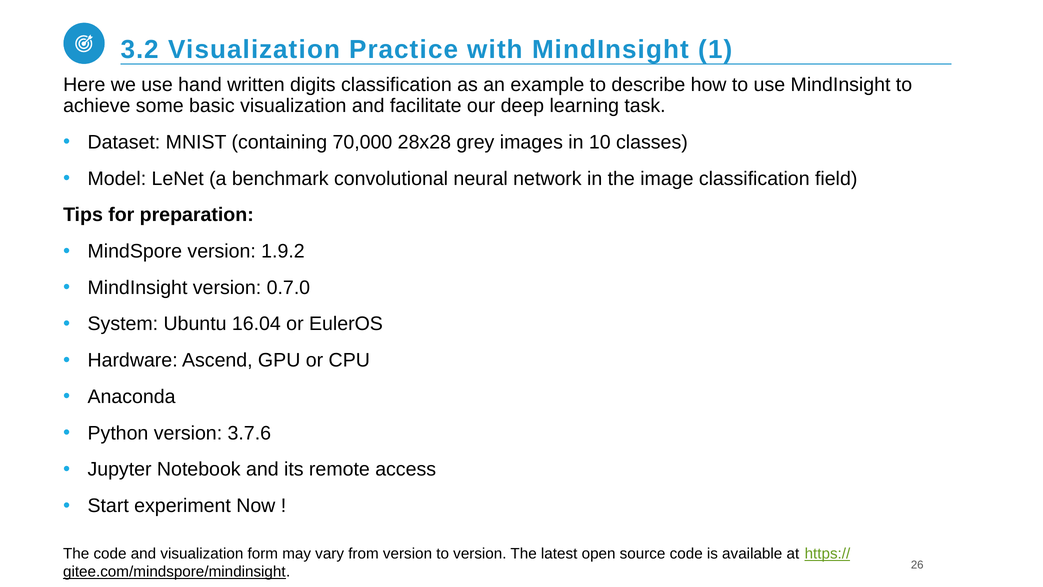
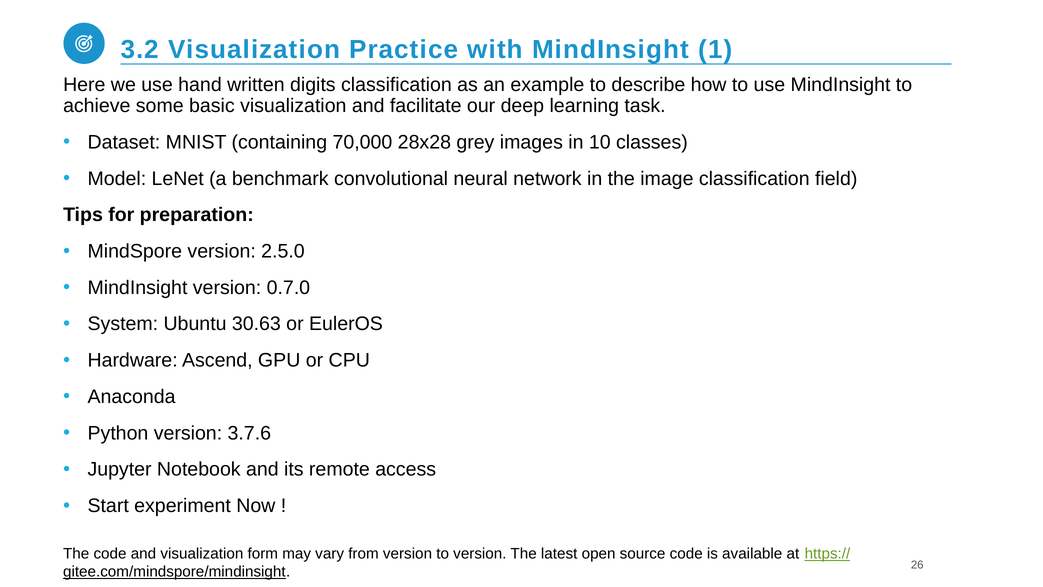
1.9.2: 1.9.2 -> 2.5.0
16.04: 16.04 -> 30.63
